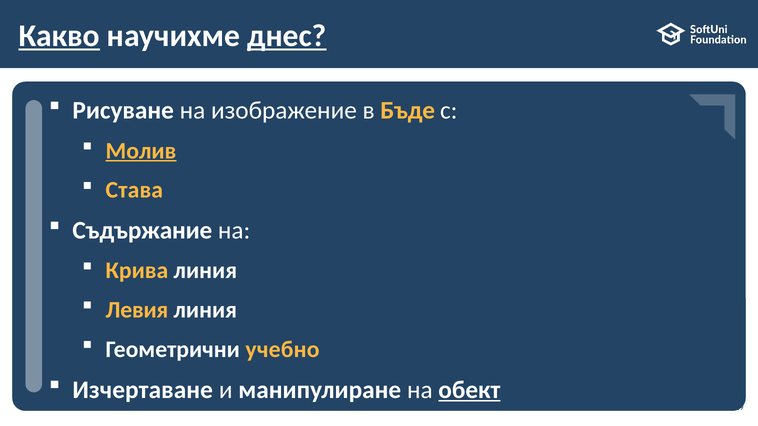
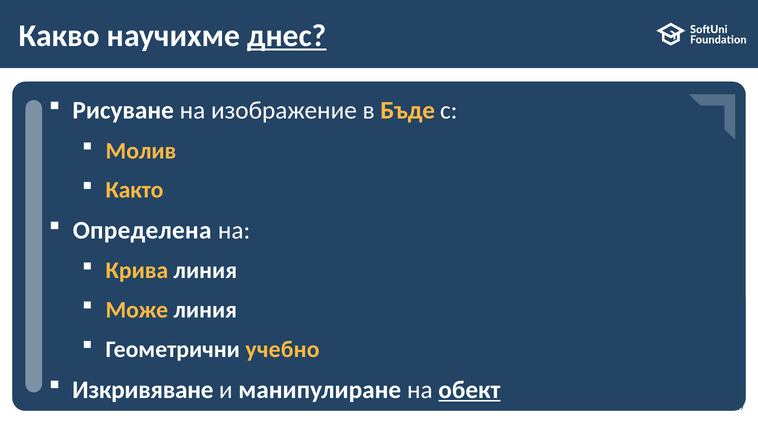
Какво underline: present -> none
Молив underline: present -> none
Става: Става -> Както
Съдържание: Съдържание -> Определена
Левия: Левия -> Може
Изчертаване: Изчертаване -> Изкривяване
